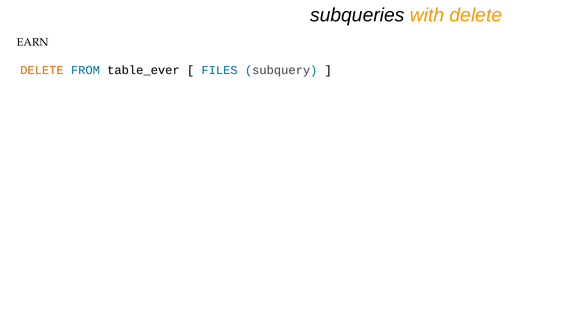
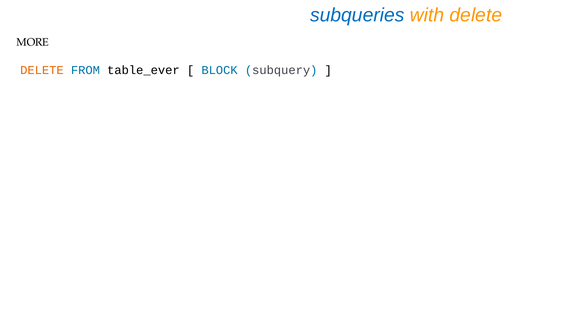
subqueries colour: black -> blue
EARN: EARN -> MORE
FILES: FILES -> BLOCK
